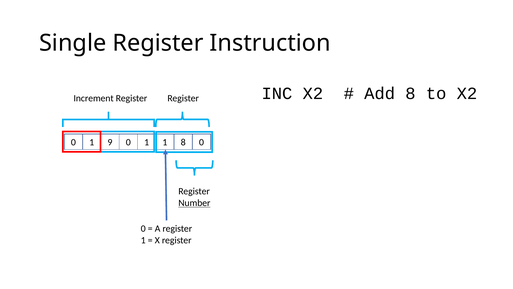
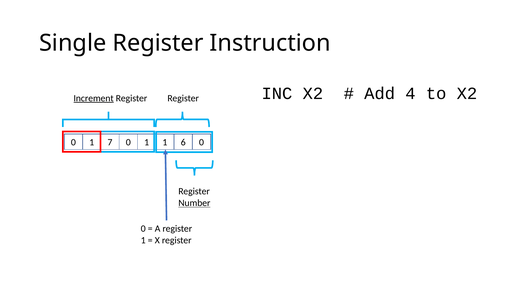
Add 8: 8 -> 4
Increment underline: none -> present
9: 9 -> 7
1 8: 8 -> 6
